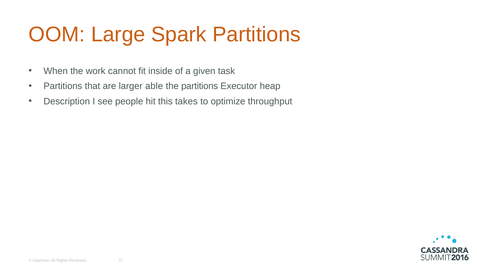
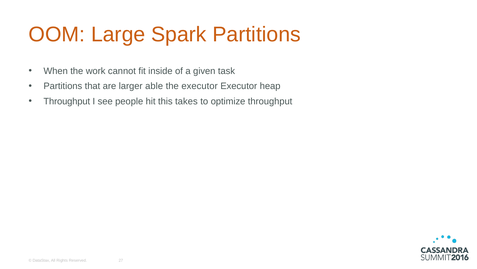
the partitions: partitions -> executor
Description at (67, 101): Description -> Throughput
